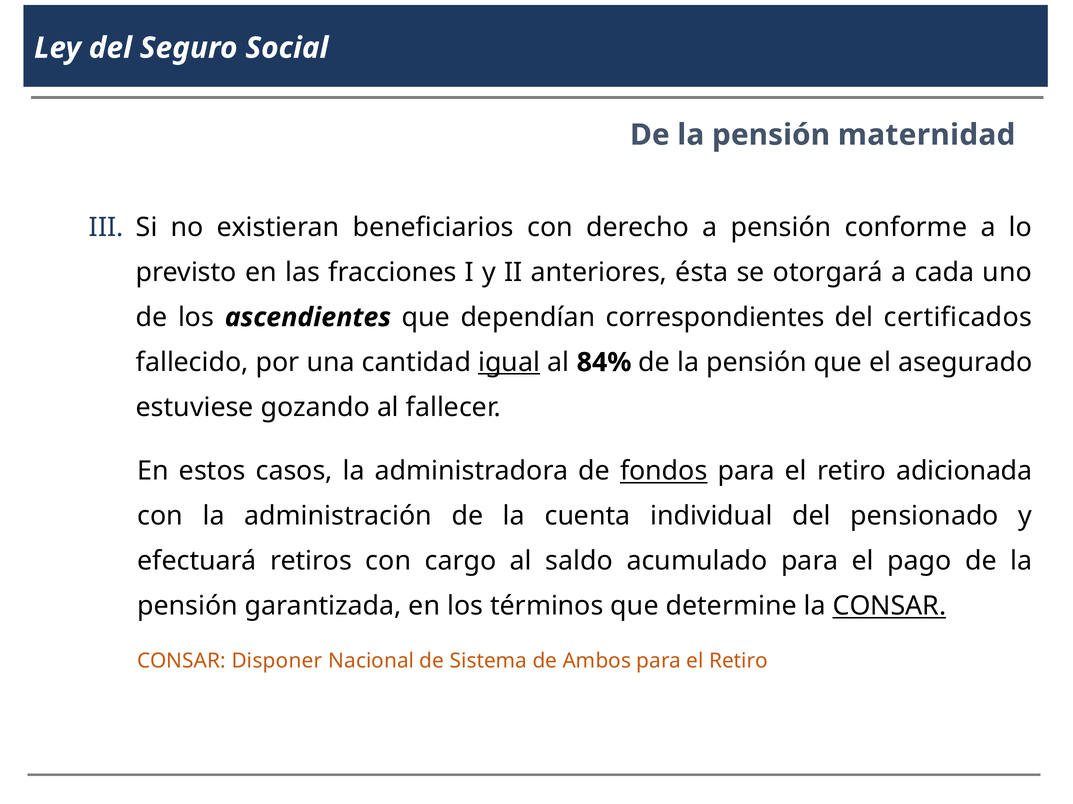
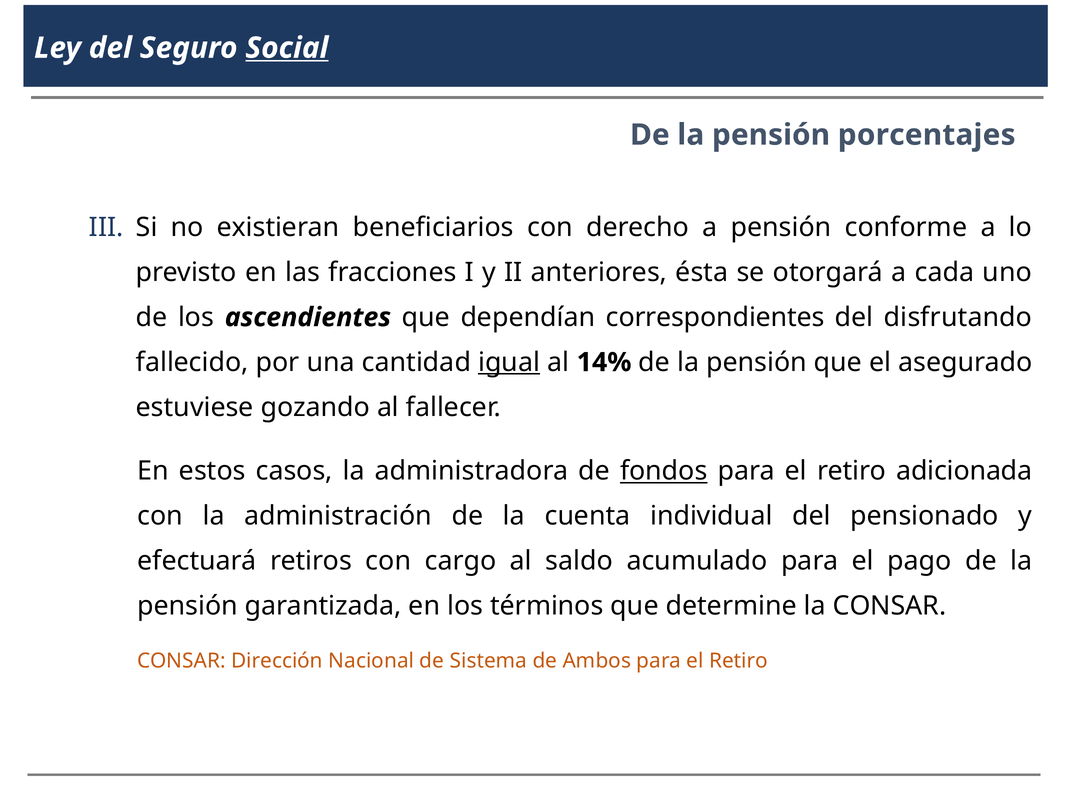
Social underline: none -> present
maternidad: maternidad -> porcentajes
certificados: certificados -> disfrutando
84%: 84% -> 14%
CONSAR at (889, 607) underline: present -> none
Disponer: Disponer -> Dirección
